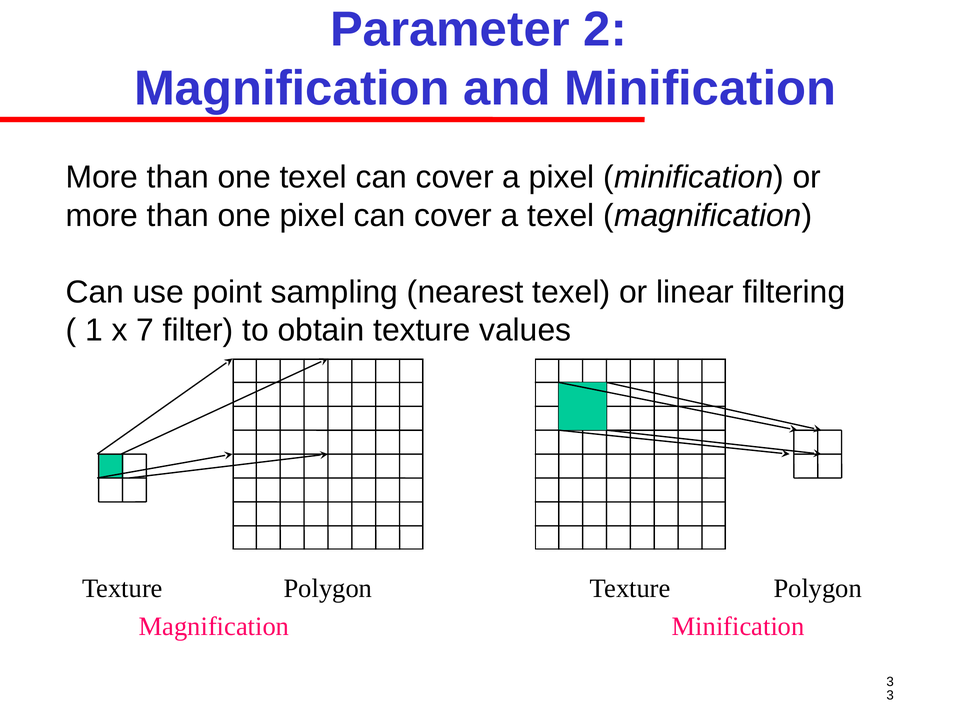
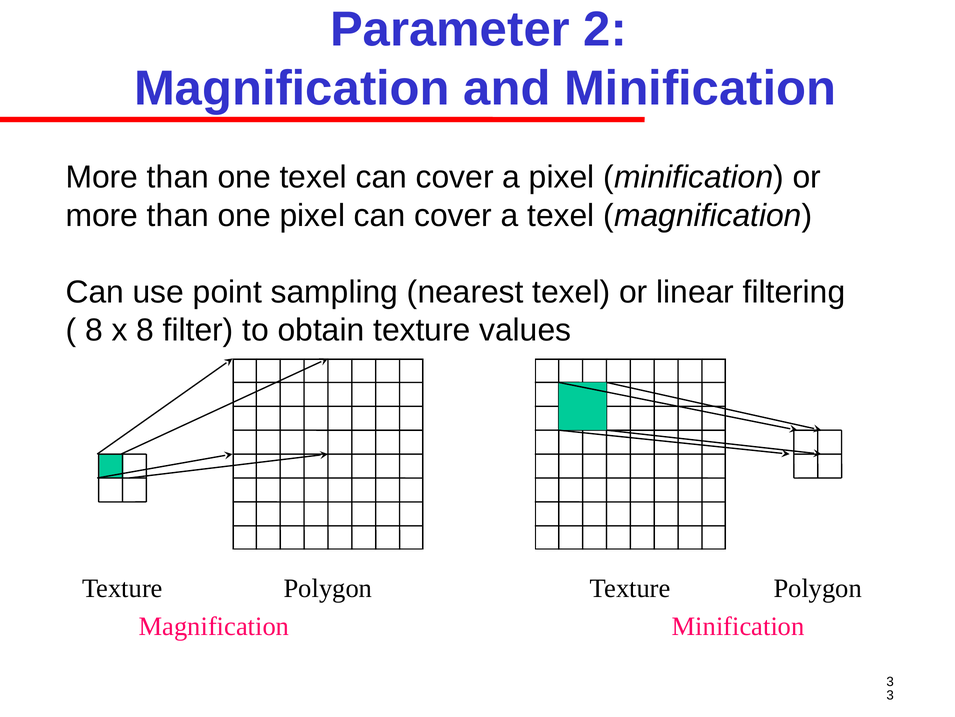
1 at (94, 330): 1 -> 8
x 7: 7 -> 8
